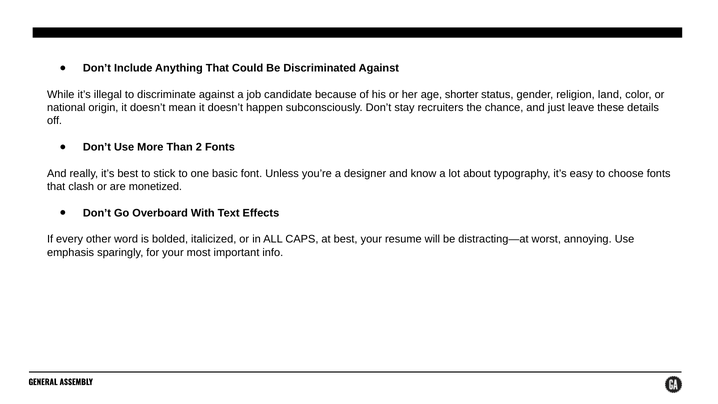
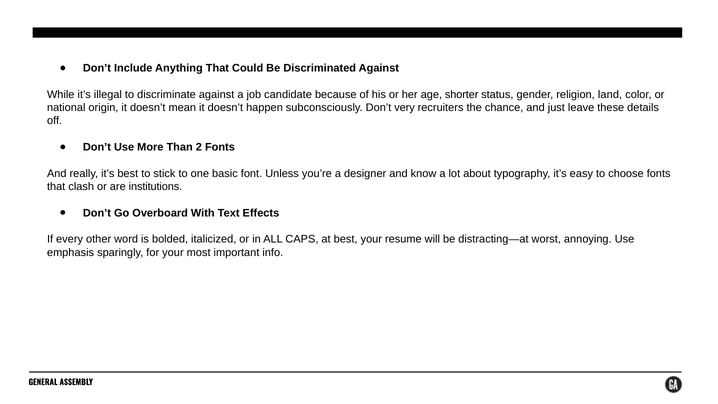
stay: stay -> very
monetized: monetized -> institutions
